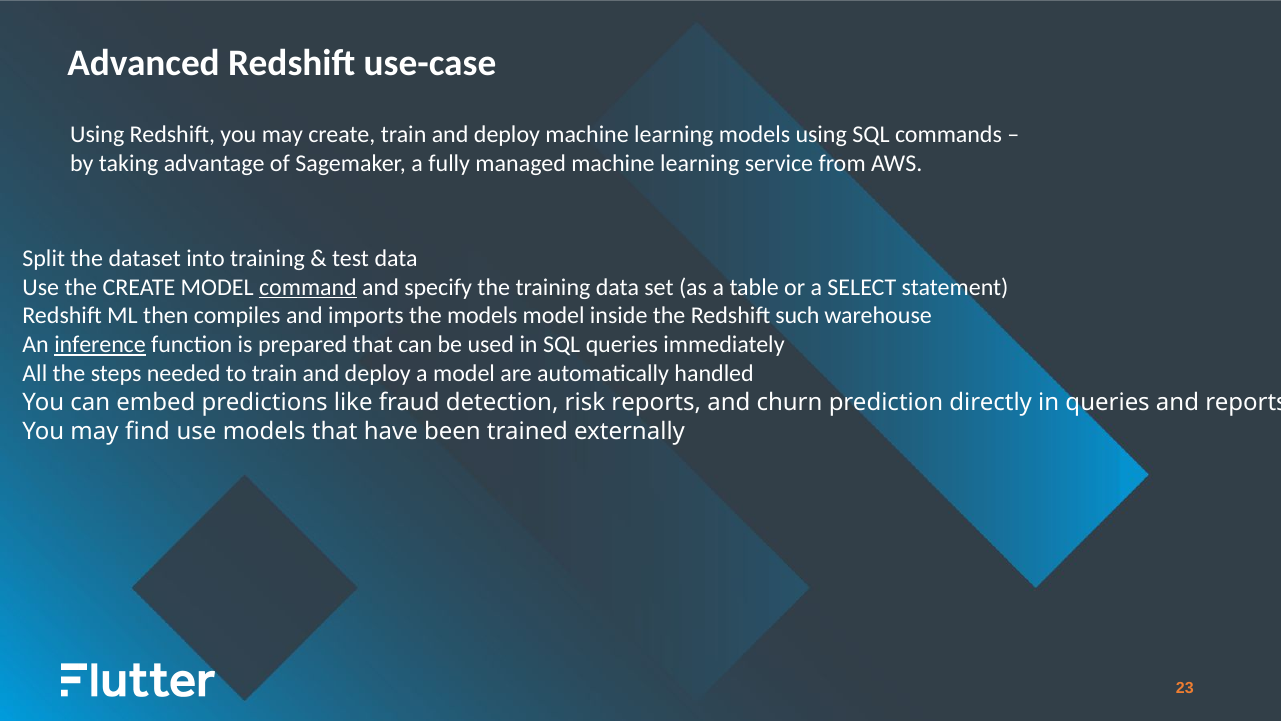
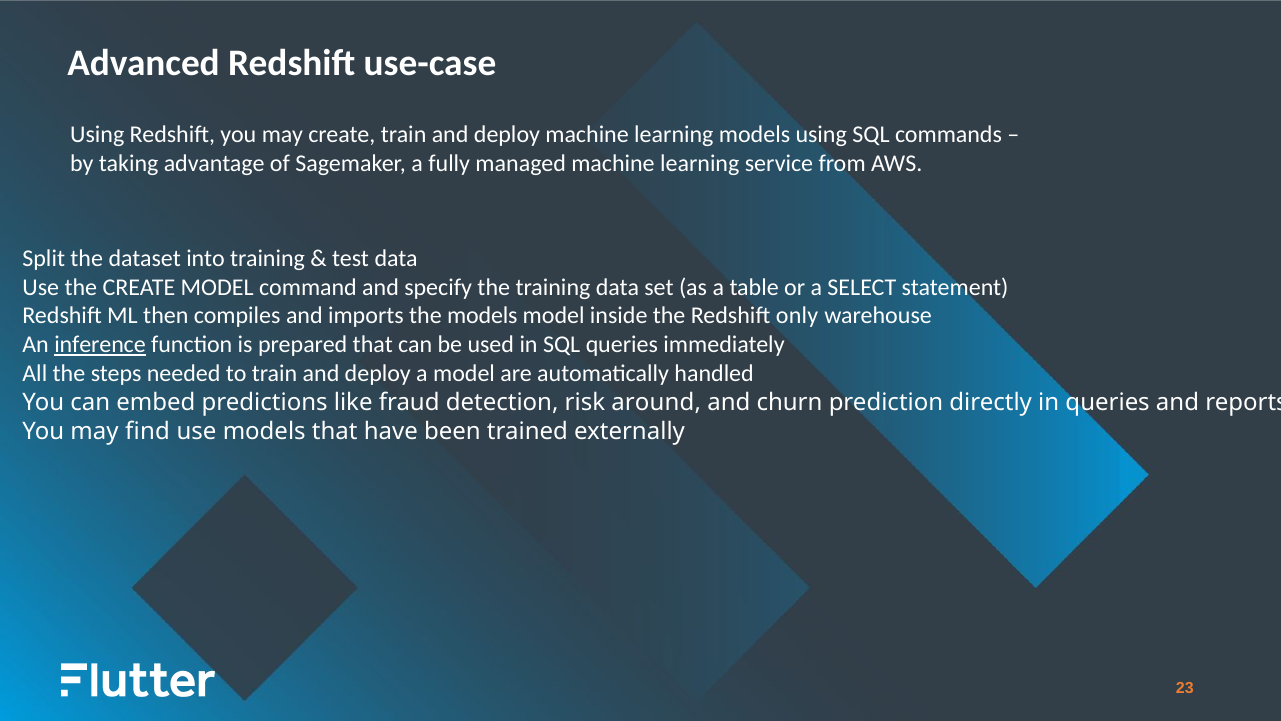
command underline: present -> none
such: such -> only
risk reports: reports -> around
